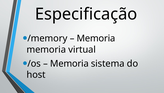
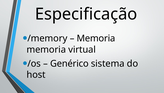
Memoria at (69, 63): Memoria -> Genérico
